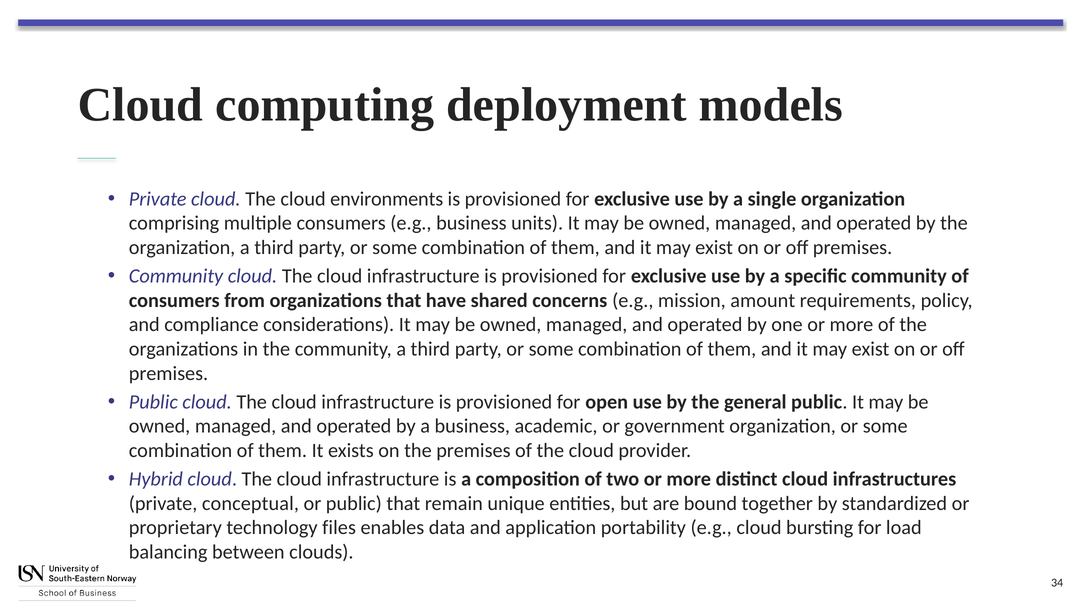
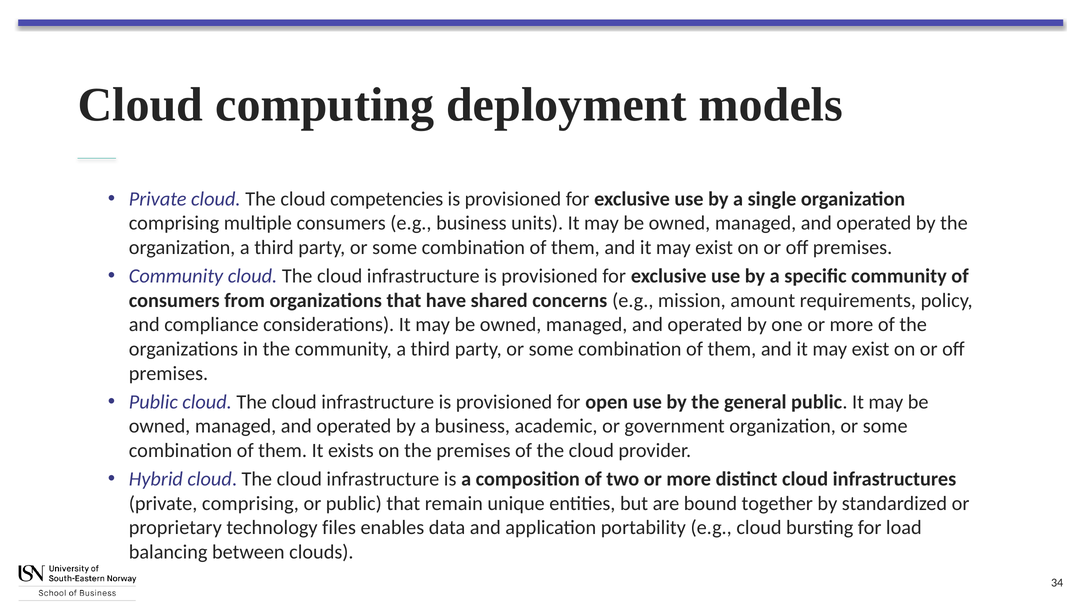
environments: environments -> competencies
private conceptual: conceptual -> comprising
